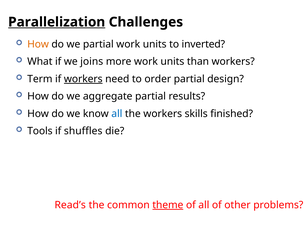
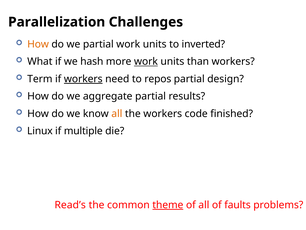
Parallelization underline: present -> none
joins: joins -> hash
work at (146, 61) underline: none -> present
order: order -> repos
all at (117, 113) colour: blue -> orange
skills: skills -> code
Tools: Tools -> Linux
shuffles: shuffles -> multiple
other: other -> faults
